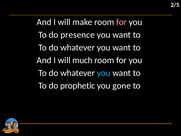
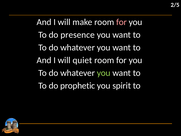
much: much -> quiet
you at (104, 73) colour: light blue -> light green
gone: gone -> spirit
